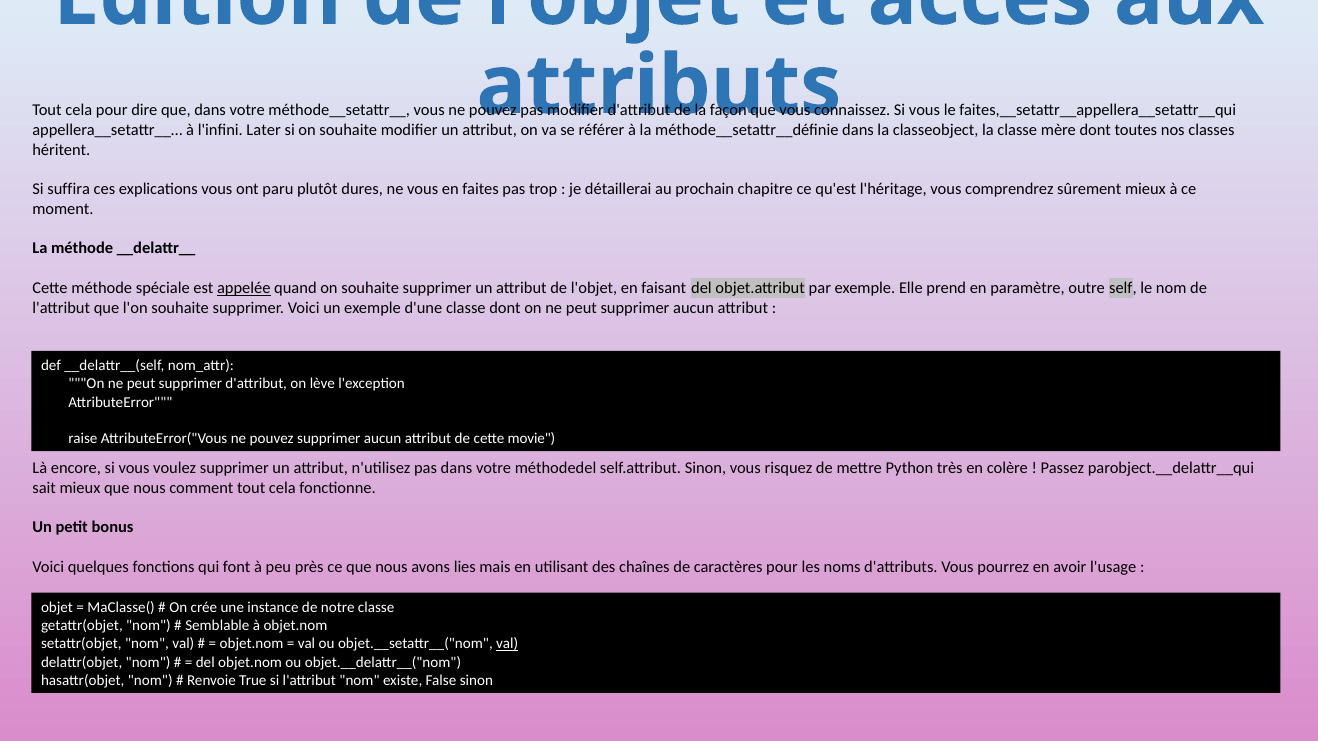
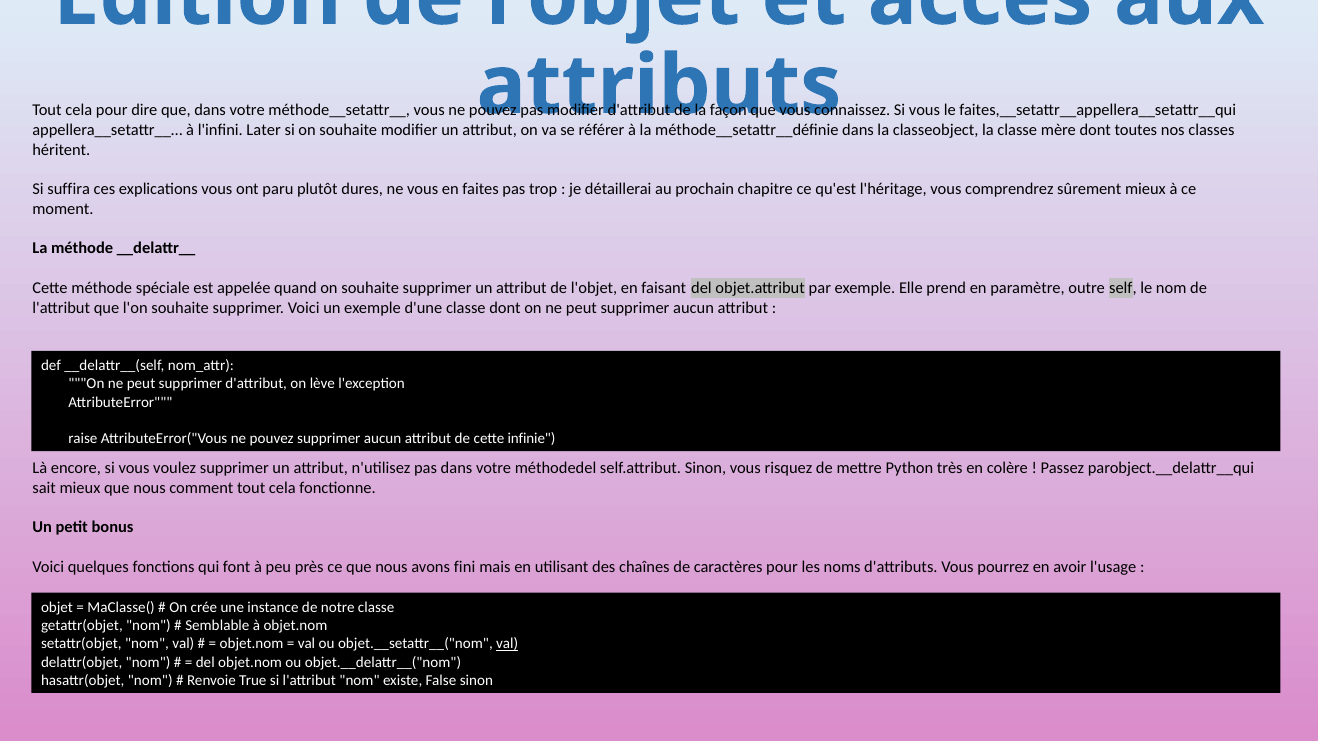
appelée underline: present -> none
movie: movie -> infinie
lies: lies -> fini
